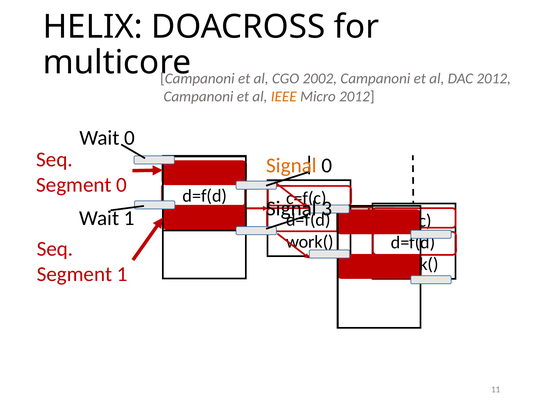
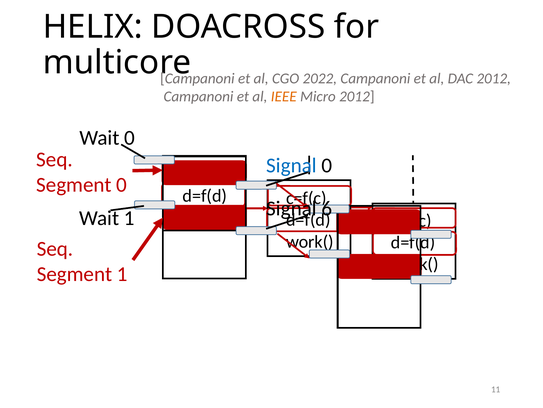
2002: 2002 -> 2022
Signal at (291, 165) colour: orange -> blue
3: 3 -> 6
